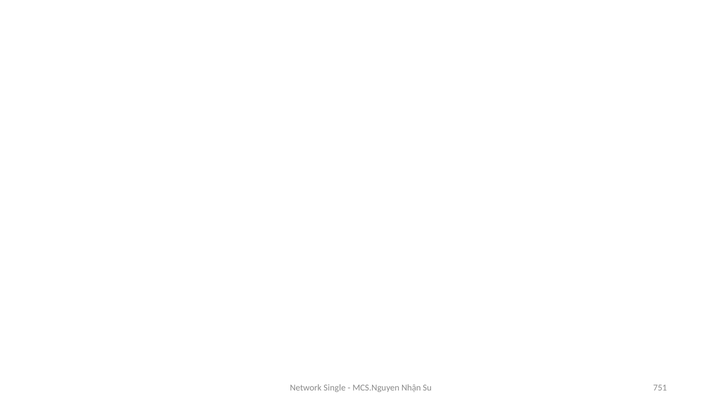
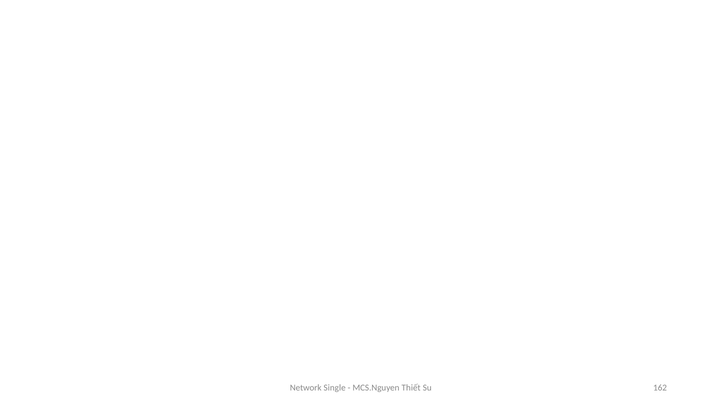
Nhận: Nhận -> Thiết
751: 751 -> 162
